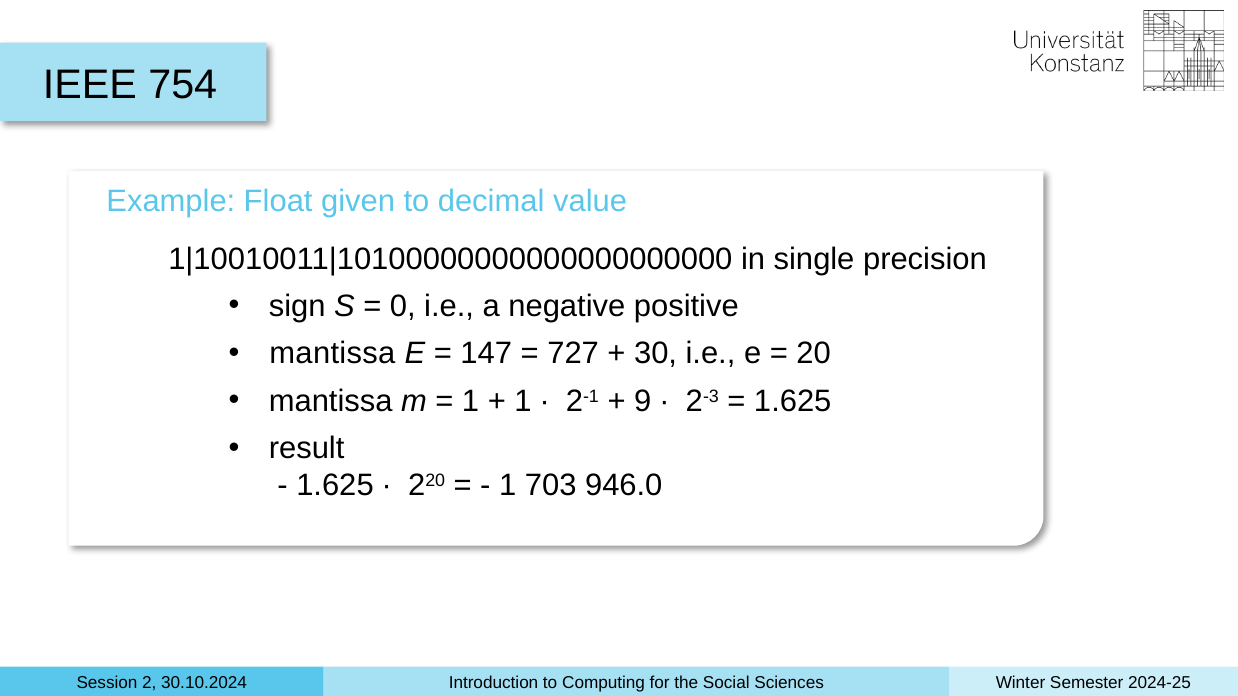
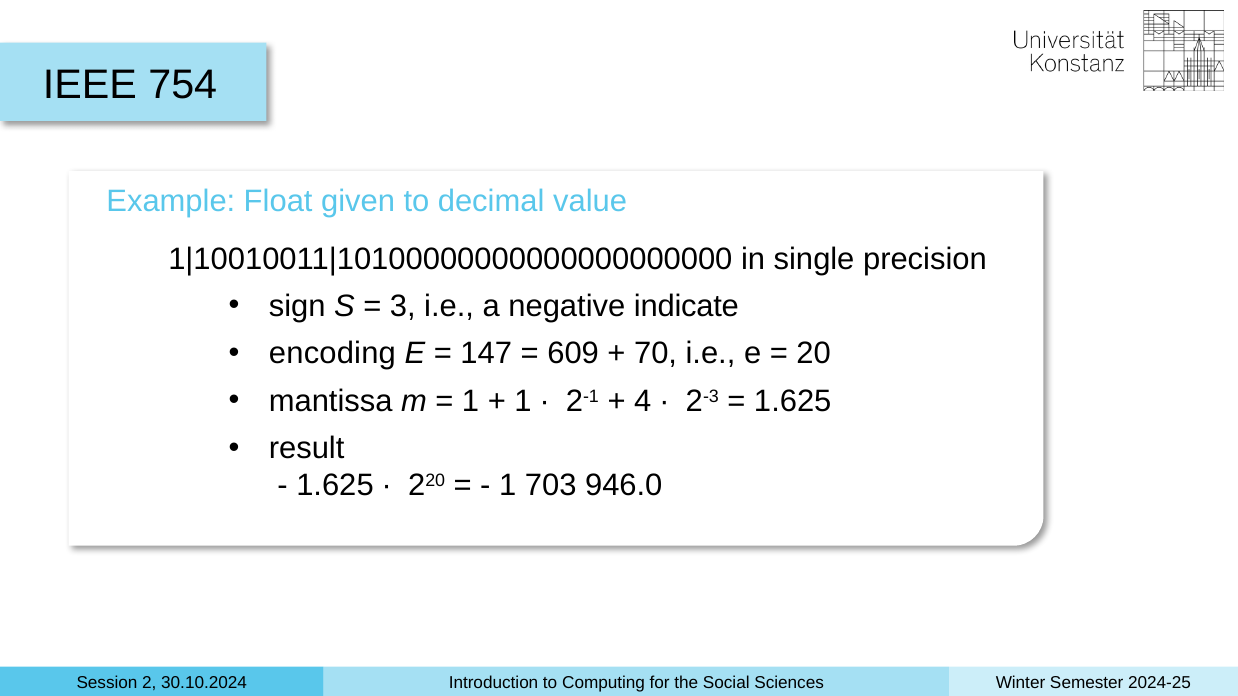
0: 0 -> 3
positive: positive -> indicate
mantissa at (332, 354): mantissa -> encoding
727: 727 -> 609
30: 30 -> 70
9: 9 -> 4
